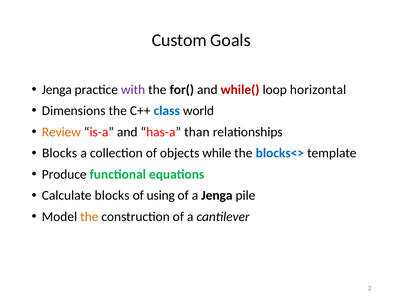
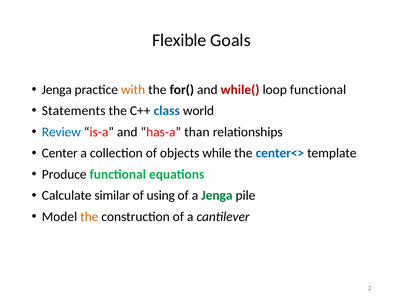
Custom: Custom -> Flexible
with colour: purple -> orange
loop horizontal: horizontal -> functional
Dimensions: Dimensions -> Statements
Review colour: orange -> blue
Blocks at (60, 153): Blocks -> Center
blocks<>: blocks<> -> center<>
Calculate blocks: blocks -> similar
Jenga at (217, 196) colour: black -> green
